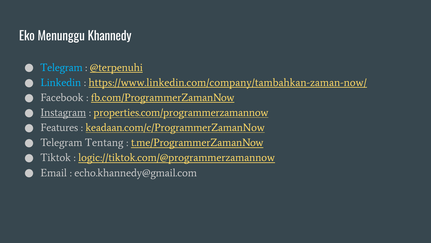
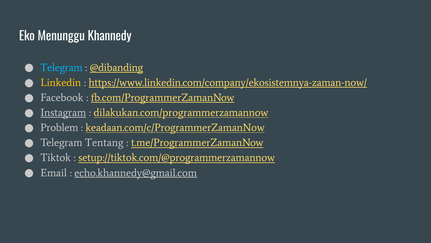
@terpenuhi: @terpenuhi -> @dibanding
Linkedin colour: light blue -> yellow
https://www.linkedin.com/company/tambahkan-zaman-now/: https://www.linkedin.com/company/tambahkan-zaman-now/ -> https://www.linkedin.com/company/ekosistemnya-zaman-now/
properties.com/programmerzamannow: properties.com/programmerzamannow -> dilakukan.com/programmerzamannow
Features: Features -> Problem
logic://tiktok.com/@programmerzamannow: logic://tiktok.com/@programmerzamannow -> setup://tiktok.com/@programmerzamannow
echo.khannedy@gmail.com underline: none -> present
